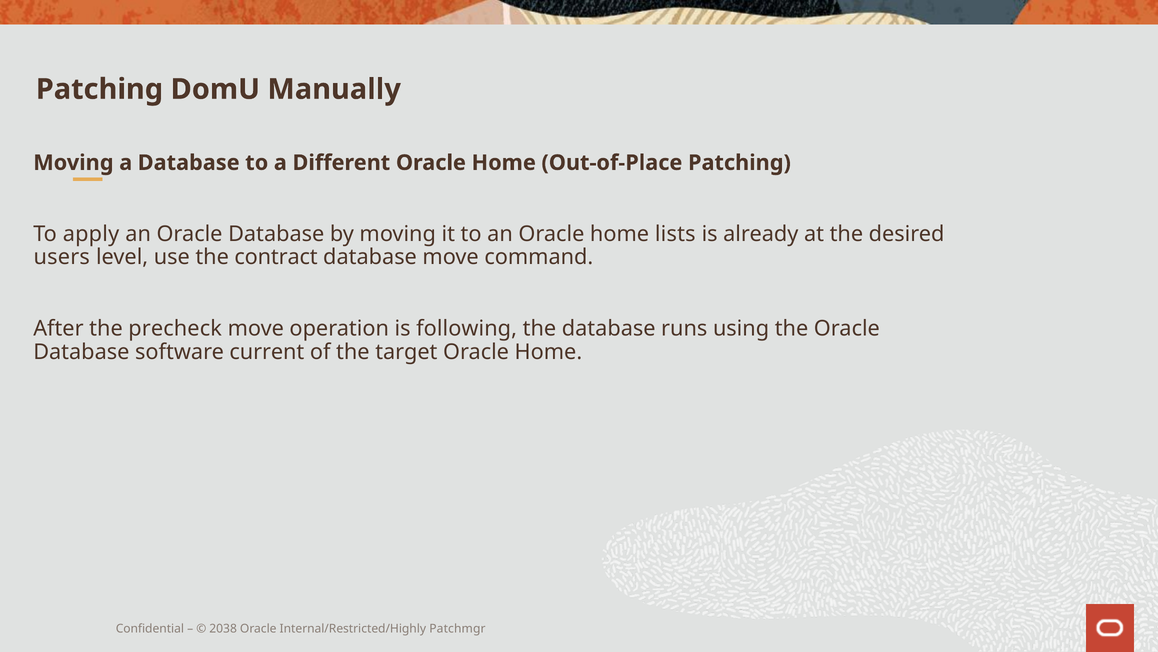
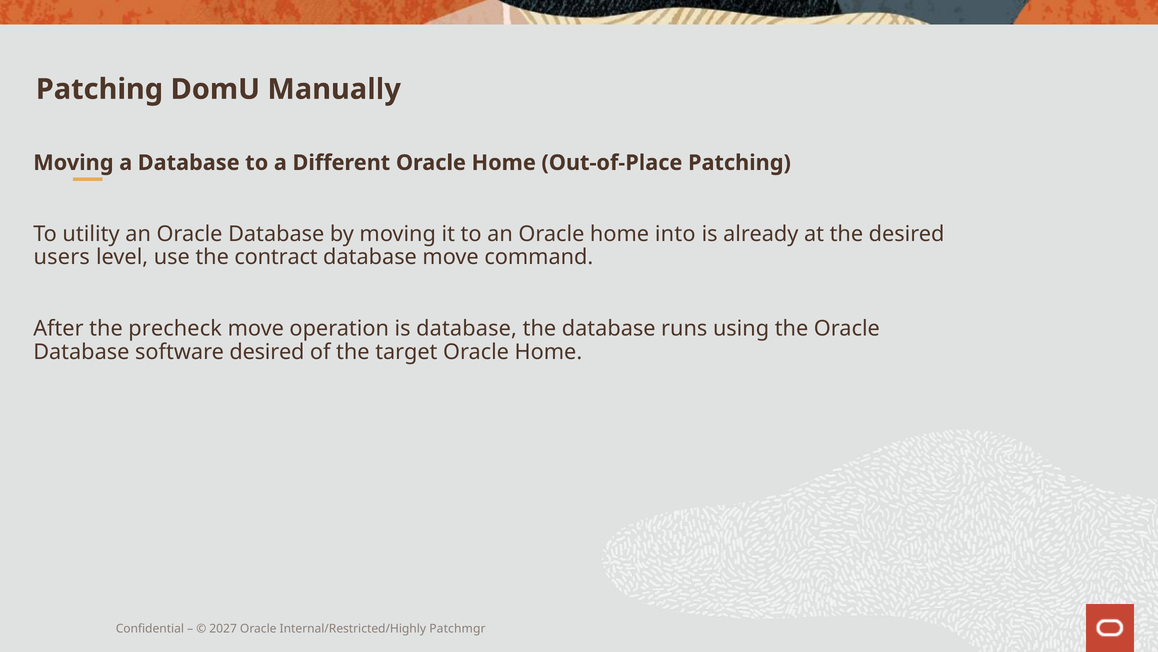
apply: apply -> utility
lists: lists -> into
is following: following -> database
software current: current -> desired
2038: 2038 -> 2027
